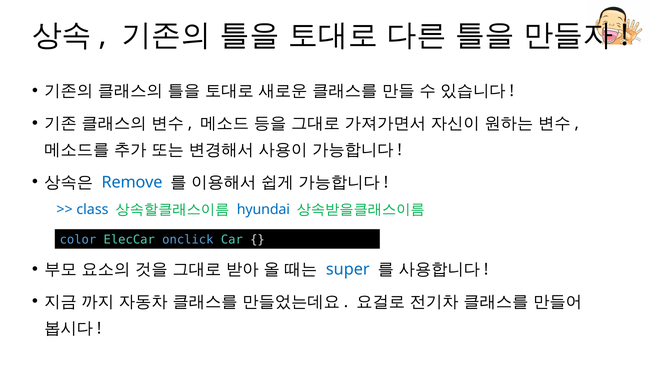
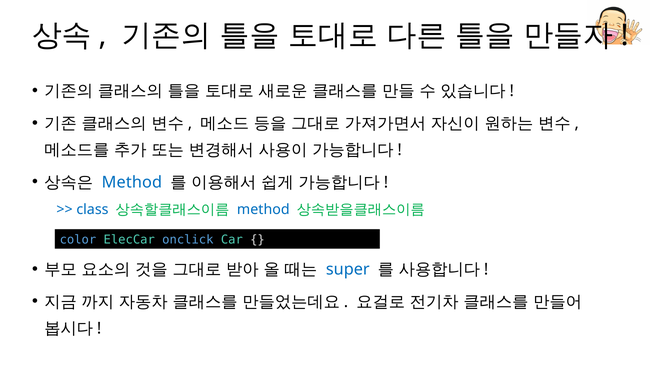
Remove at (132, 182): Remove -> Method
hyundai at (263, 209): hyundai -> method
